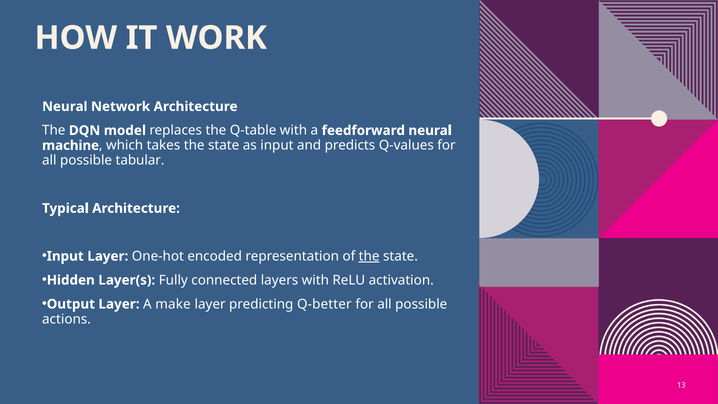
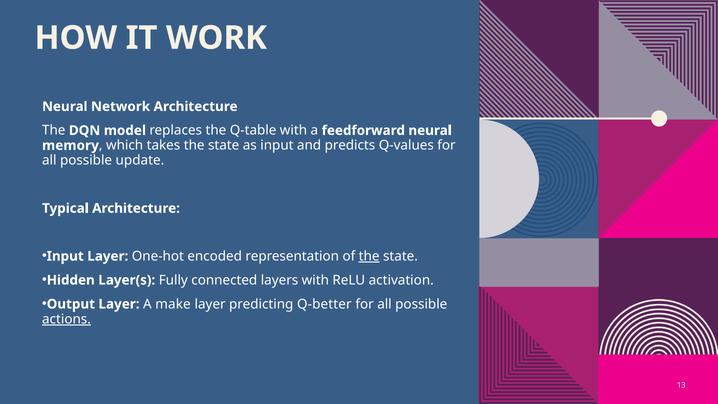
machine: machine -> memory
tabular: tabular -> update
actions underline: none -> present
